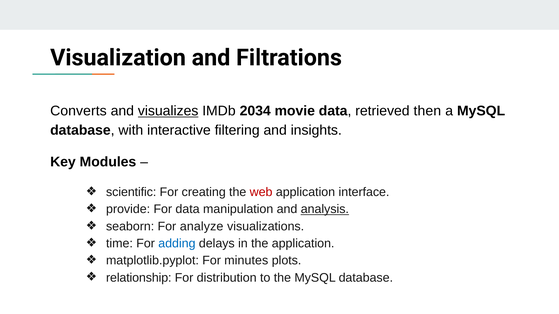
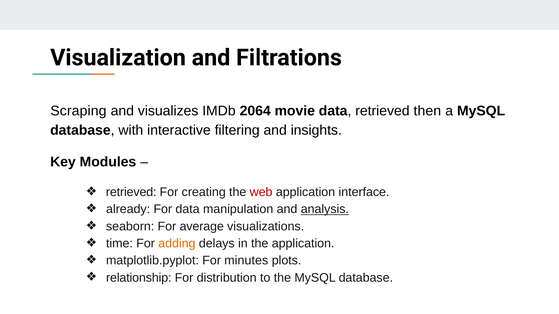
Converts: Converts -> Scraping
visualizes underline: present -> none
2034: 2034 -> 2064
scientific at (131, 192): scientific -> retrieved
provide: provide -> already
analyze: analyze -> average
adding colour: blue -> orange
